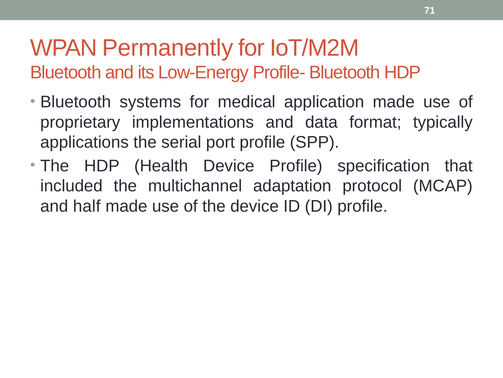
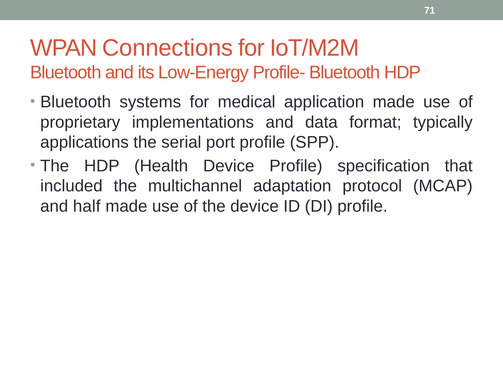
Permanently: Permanently -> Connections
